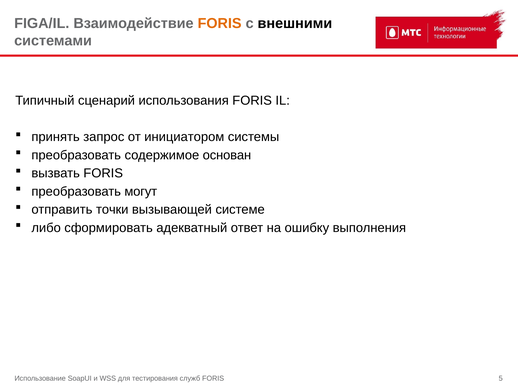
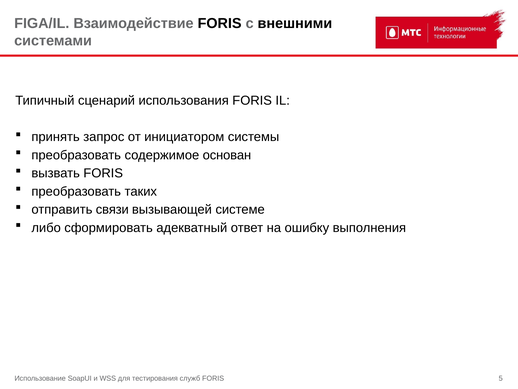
FORIS at (220, 23) colour: orange -> black
могут: могут -> таких
точки: точки -> связи
